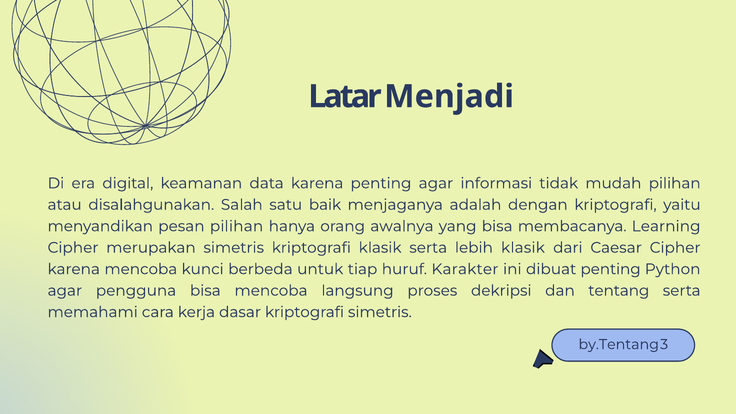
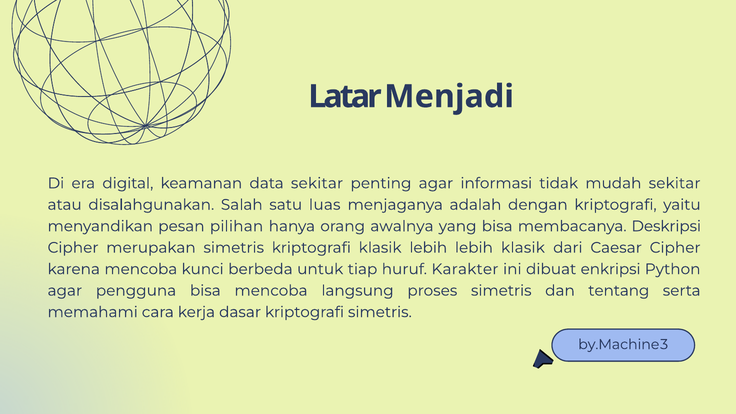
data karena: karena -> sekitar
mudah pilihan: pilihan -> sekitar
baik: baik -> luas
Learning: Learning -> Deskripsi
klasik serta: serta -> lebih
dibuat penting: penting -> enkripsi
proses dekripsi: dekripsi -> simetris
by.Tentang: by.Tentang -> by.Machine
